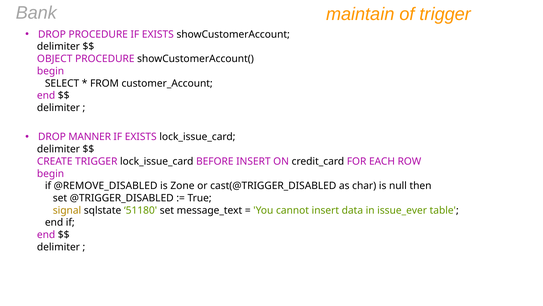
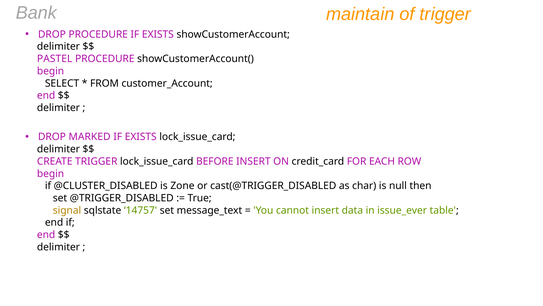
OBJECT: OBJECT -> PASTEL
MANNER: MANNER -> MARKED
@REMOVE_DISABLED: @REMOVE_DISABLED -> @CLUSTER_DISABLED
51180: 51180 -> 14757
